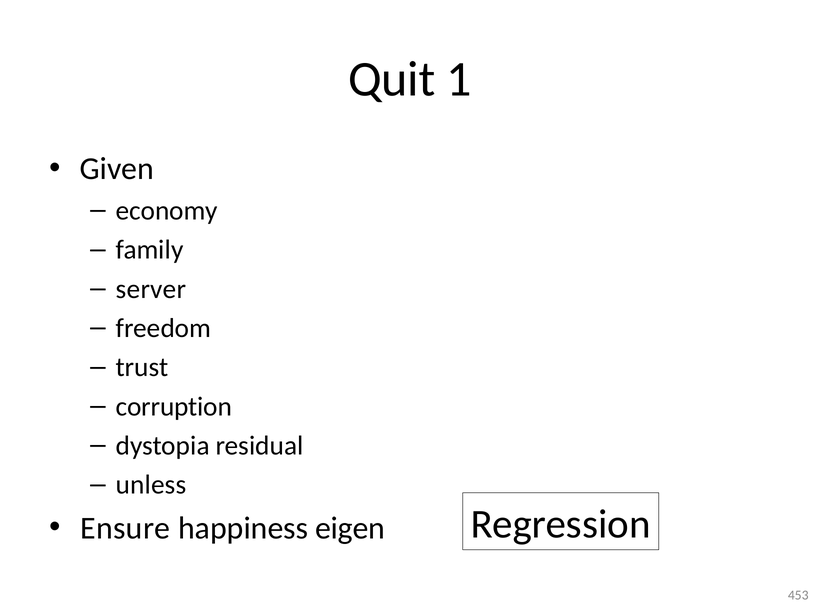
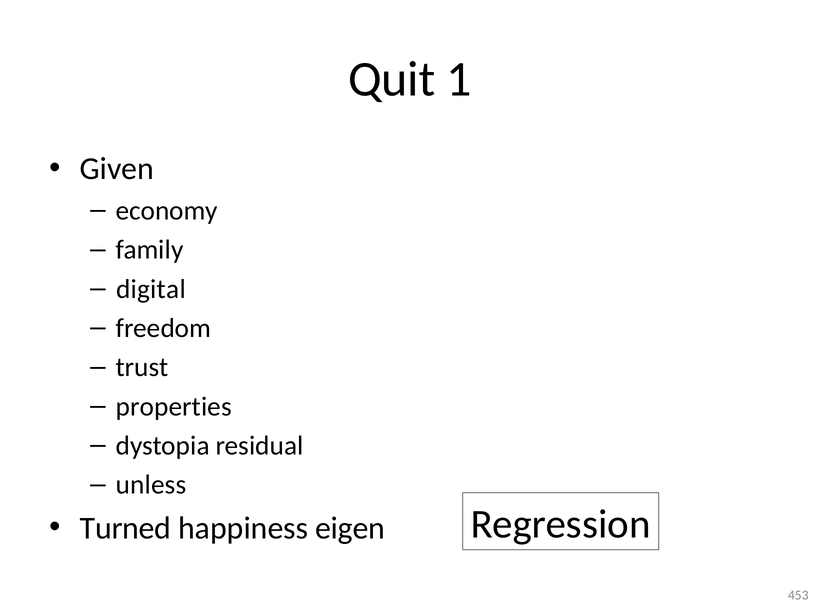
server: server -> digital
corruption: corruption -> properties
Ensure: Ensure -> Turned
